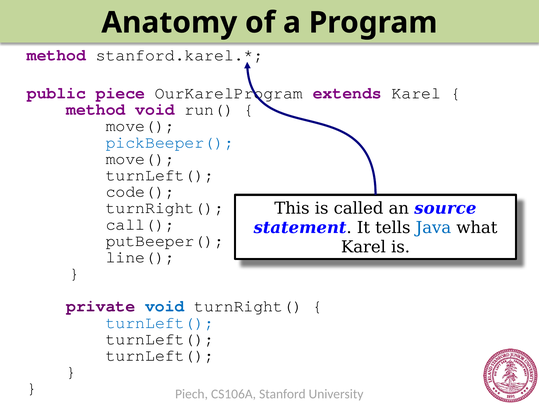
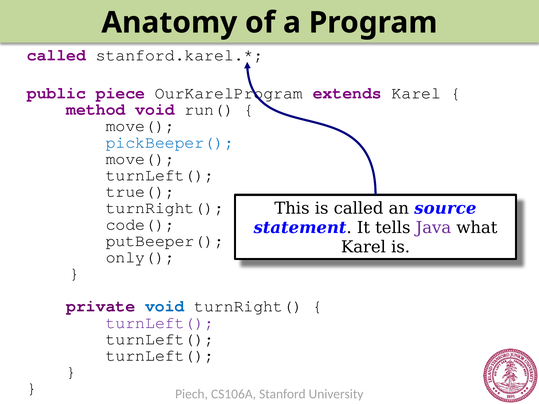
method at (56, 55): method -> called
code(: code( -> true(
call(: call( -> code(
Java colour: blue -> purple
line(: line( -> only(
turnLeft( at (160, 323) colour: blue -> purple
